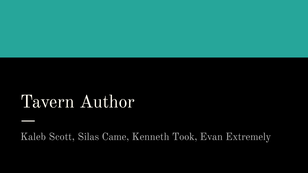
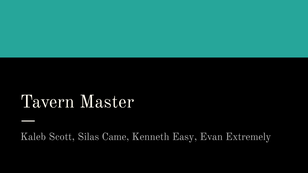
Author: Author -> Master
Took: Took -> Easy
